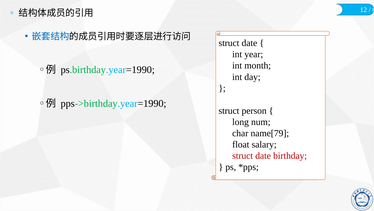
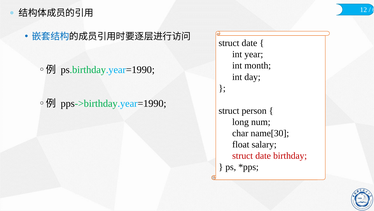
name[79: name[79 -> name[30
